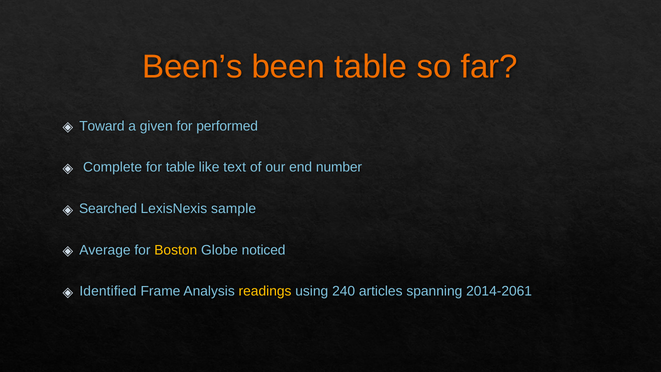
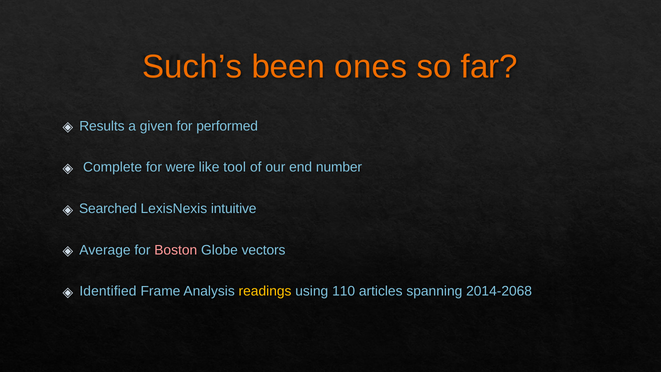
Been’s: Been’s -> Such’s
been table: table -> ones
Toward: Toward -> Results
for table: table -> were
text: text -> tool
sample: sample -> intuitive
Boston colour: yellow -> pink
noticed: noticed -> vectors
240: 240 -> 110
2014-2061: 2014-2061 -> 2014-2068
